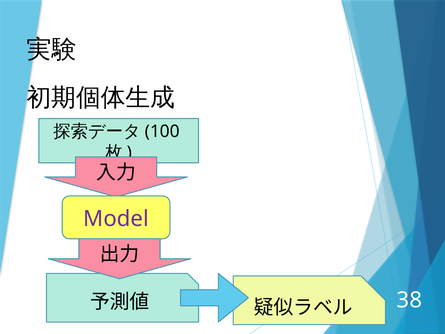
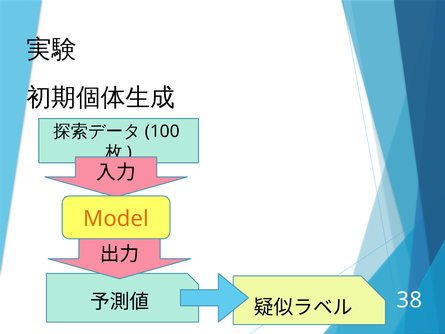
Model colour: purple -> orange
